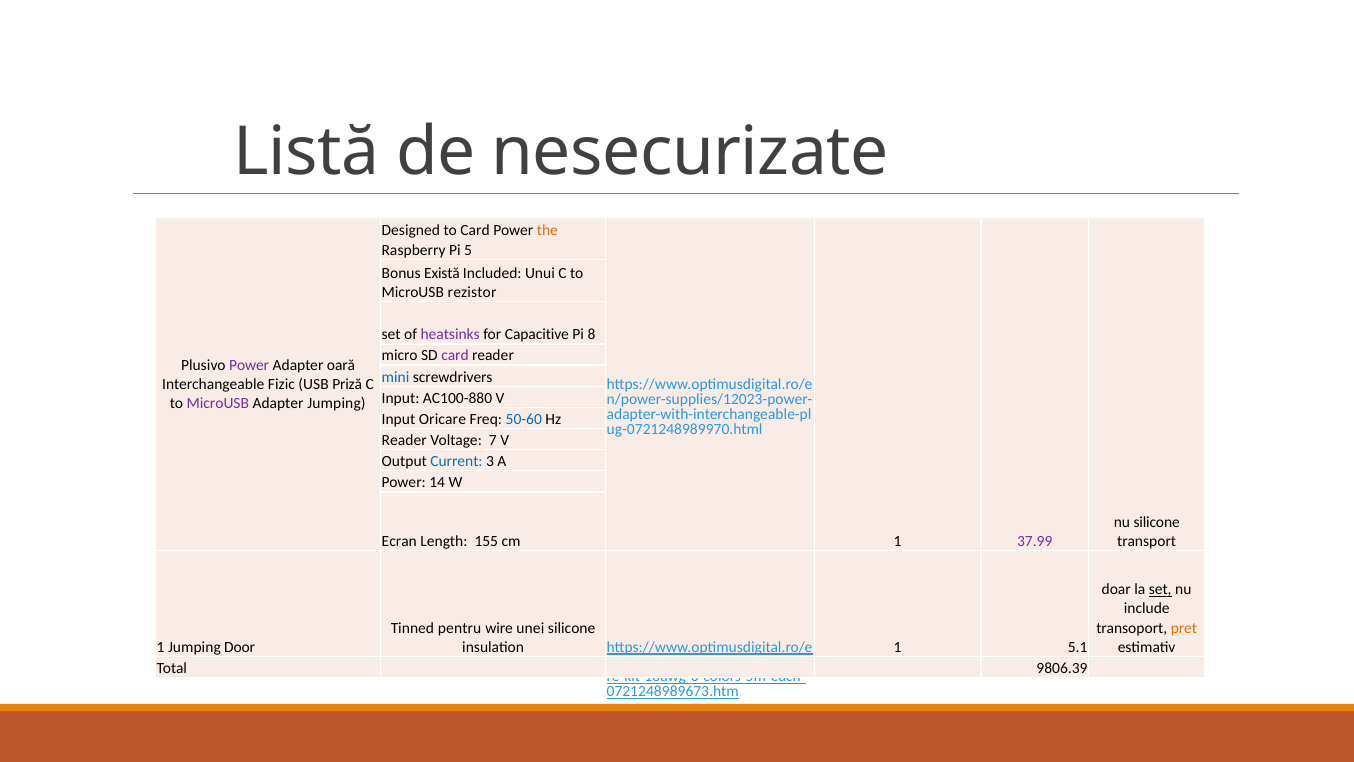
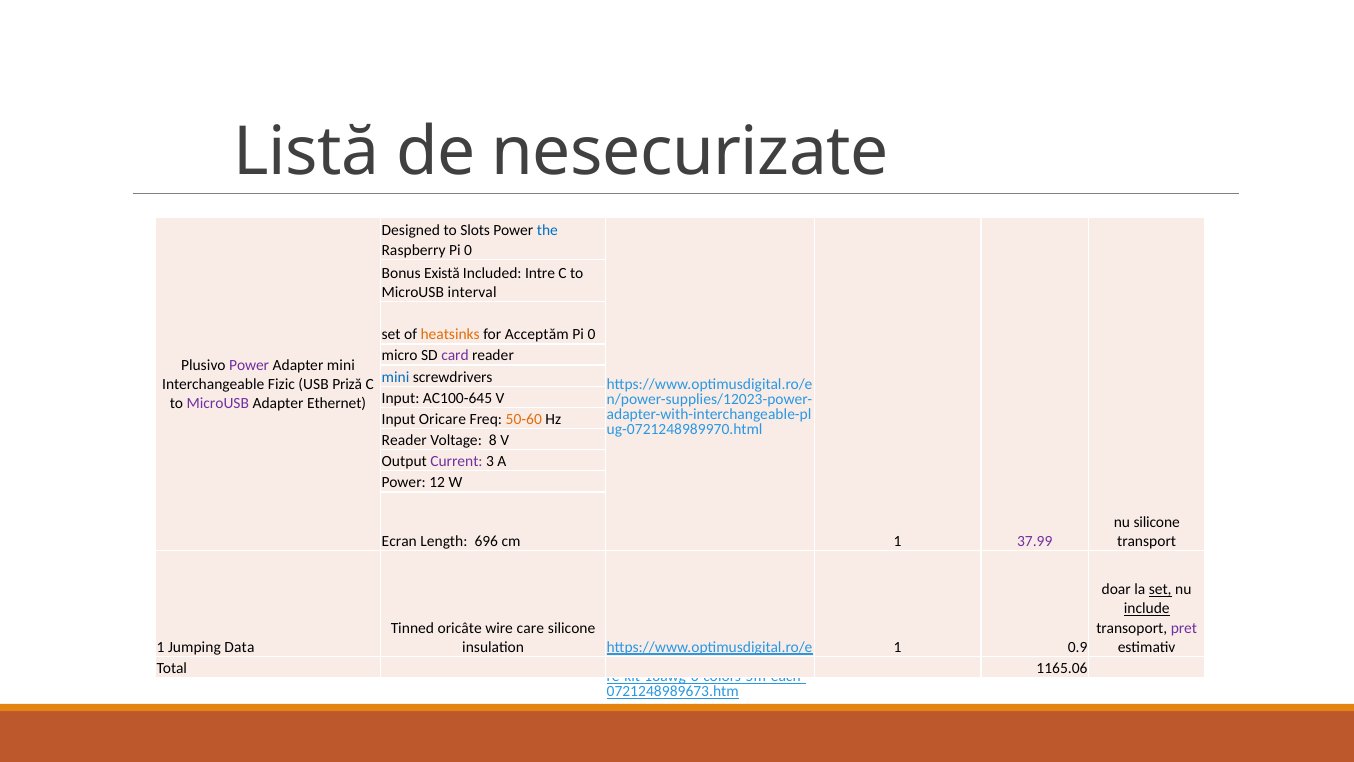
to Card: Card -> Slots
the colour: orange -> blue
Raspberry Pi 5: 5 -> 0
Unui: Unui -> Intre
rezistor: rezistor -> interval
heatsinks colour: purple -> orange
Capacitive: Capacitive -> Acceptăm
8 at (591, 334): 8 -> 0
Adapter oară: oară -> mini
AC100-880: AC100-880 -> AC100-645
Adapter Jumping: Jumping -> Ethernet
50-60 colour: blue -> orange
7: 7 -> 8
Current colour: blue -> purple
14: 14 -> 12
155: 155 -> 696
include underline: none -> present
pentru: pentru -> oricâte
unei: unei -> care
pret colour: orange -> purple
Door: Door -> Data
5.1: 5.1 -> 0.9
9806.39: 9806.39 -> 1165.06
